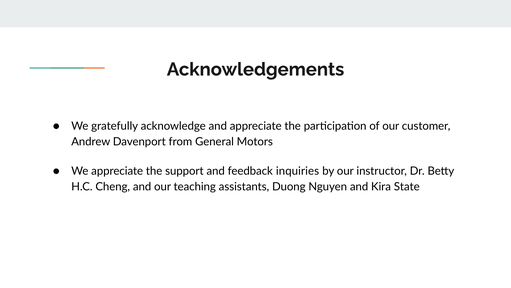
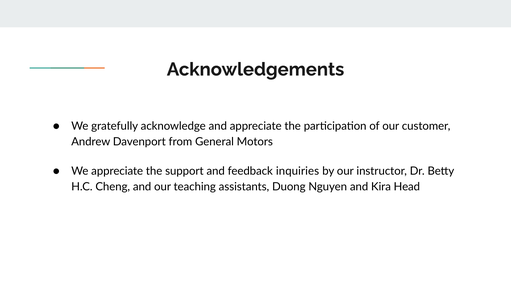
State: State -> Head
